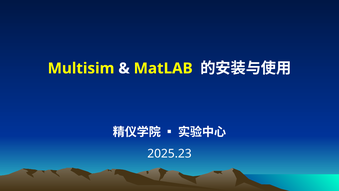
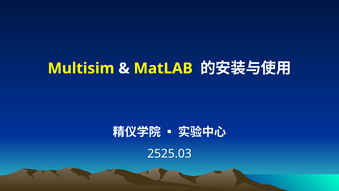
2025.23: 2025.23 -> 2525.03
